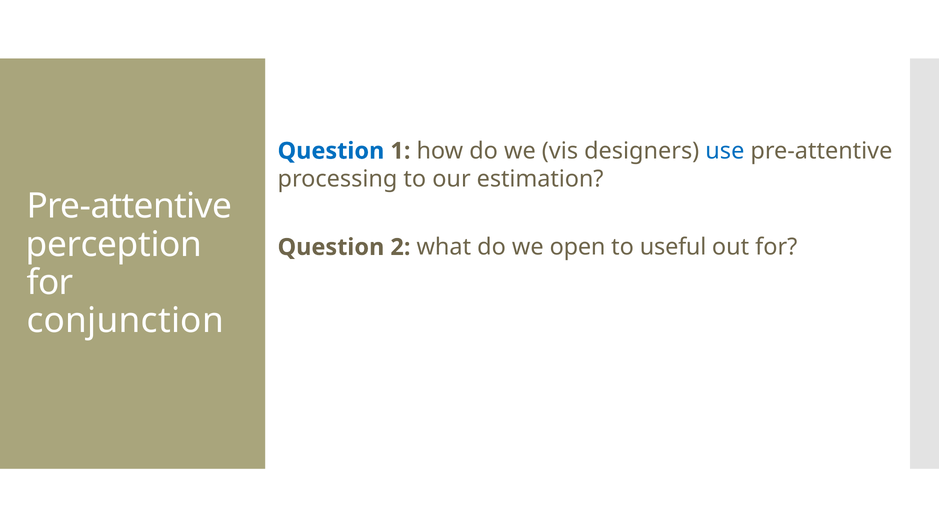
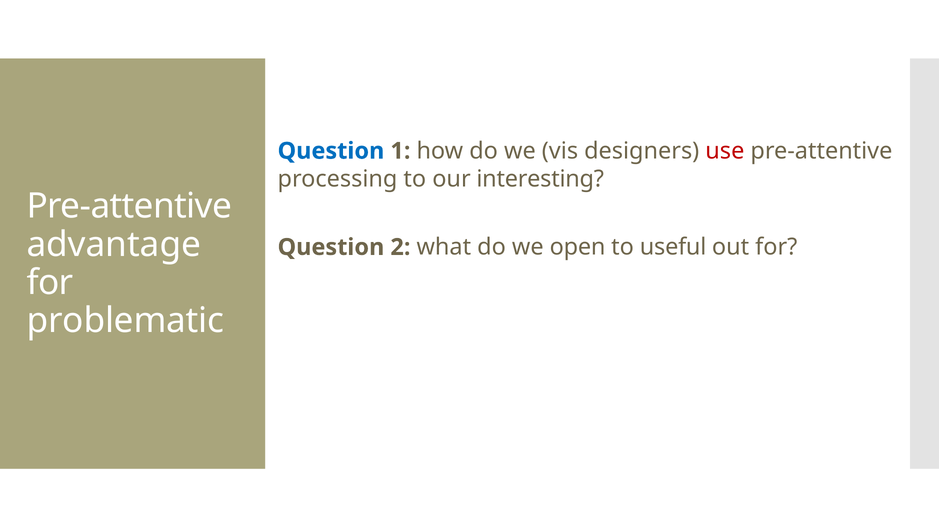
use colour: blue -> red
estimation: estimation -> interesting
perception: perception -> advantage
conjunction: conjunction -> problematic
